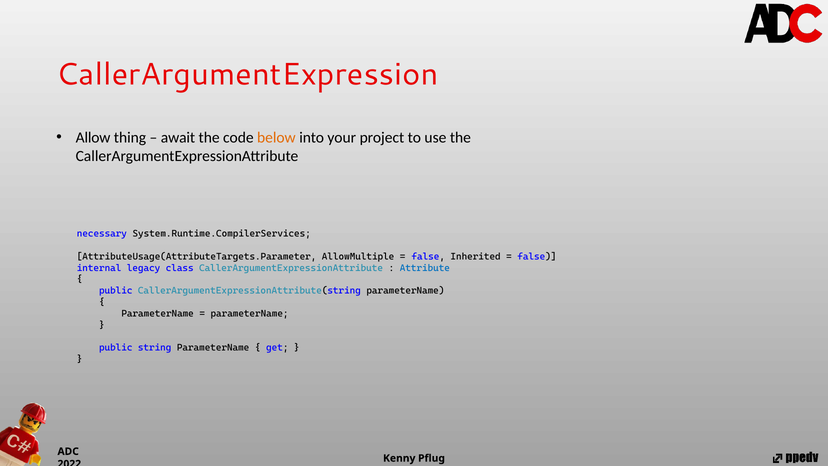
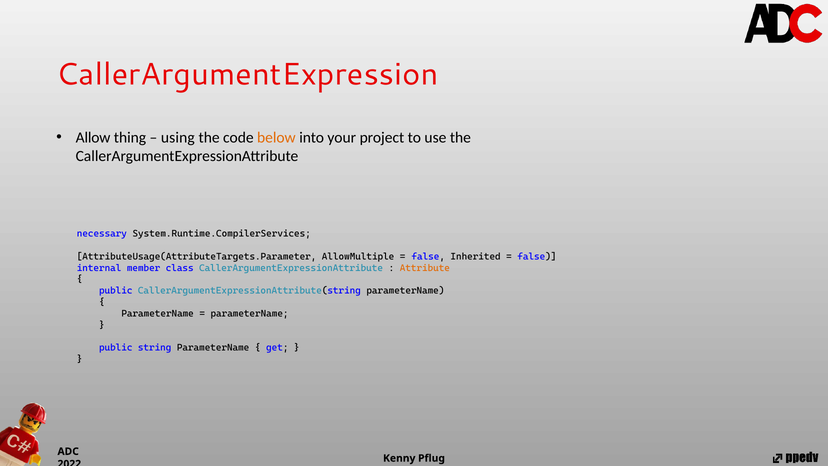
await: await -> using
legacy: legacy -> member
Attribute colour: blue -> orange
